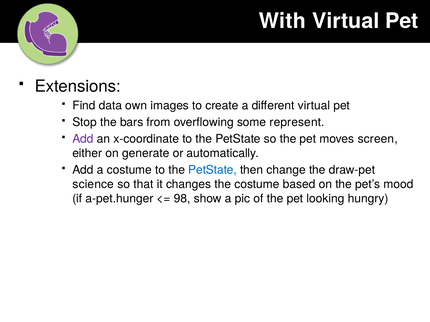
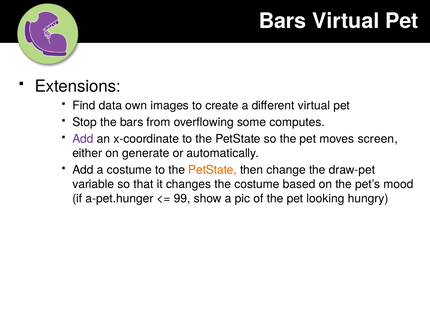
With at (282, 21): With -> Bars
represent: represent -> computes
PetState at (213, 170) colour: blue -> orange
science: science -> variable
98: 98 -> 99
